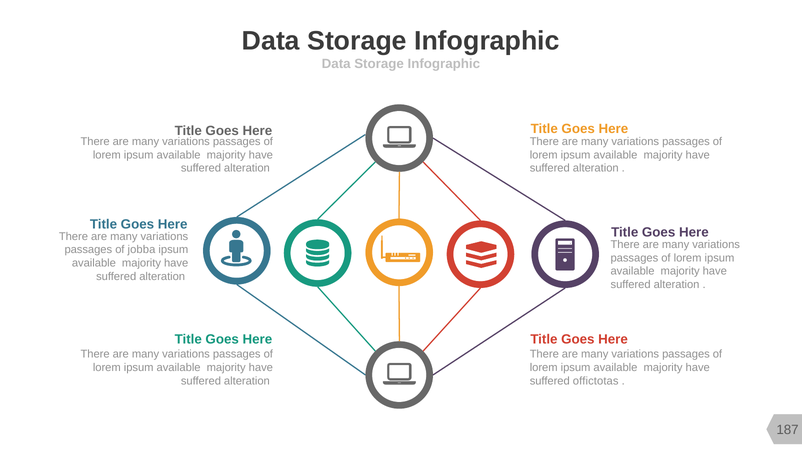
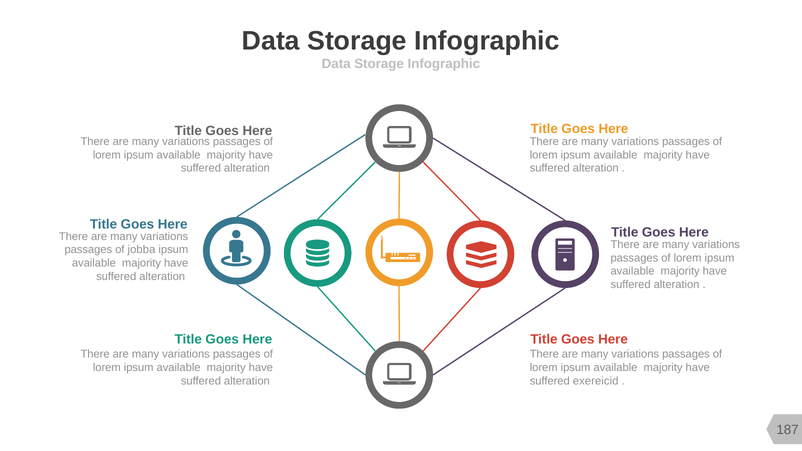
offictotas: offictotas -> exereicid
